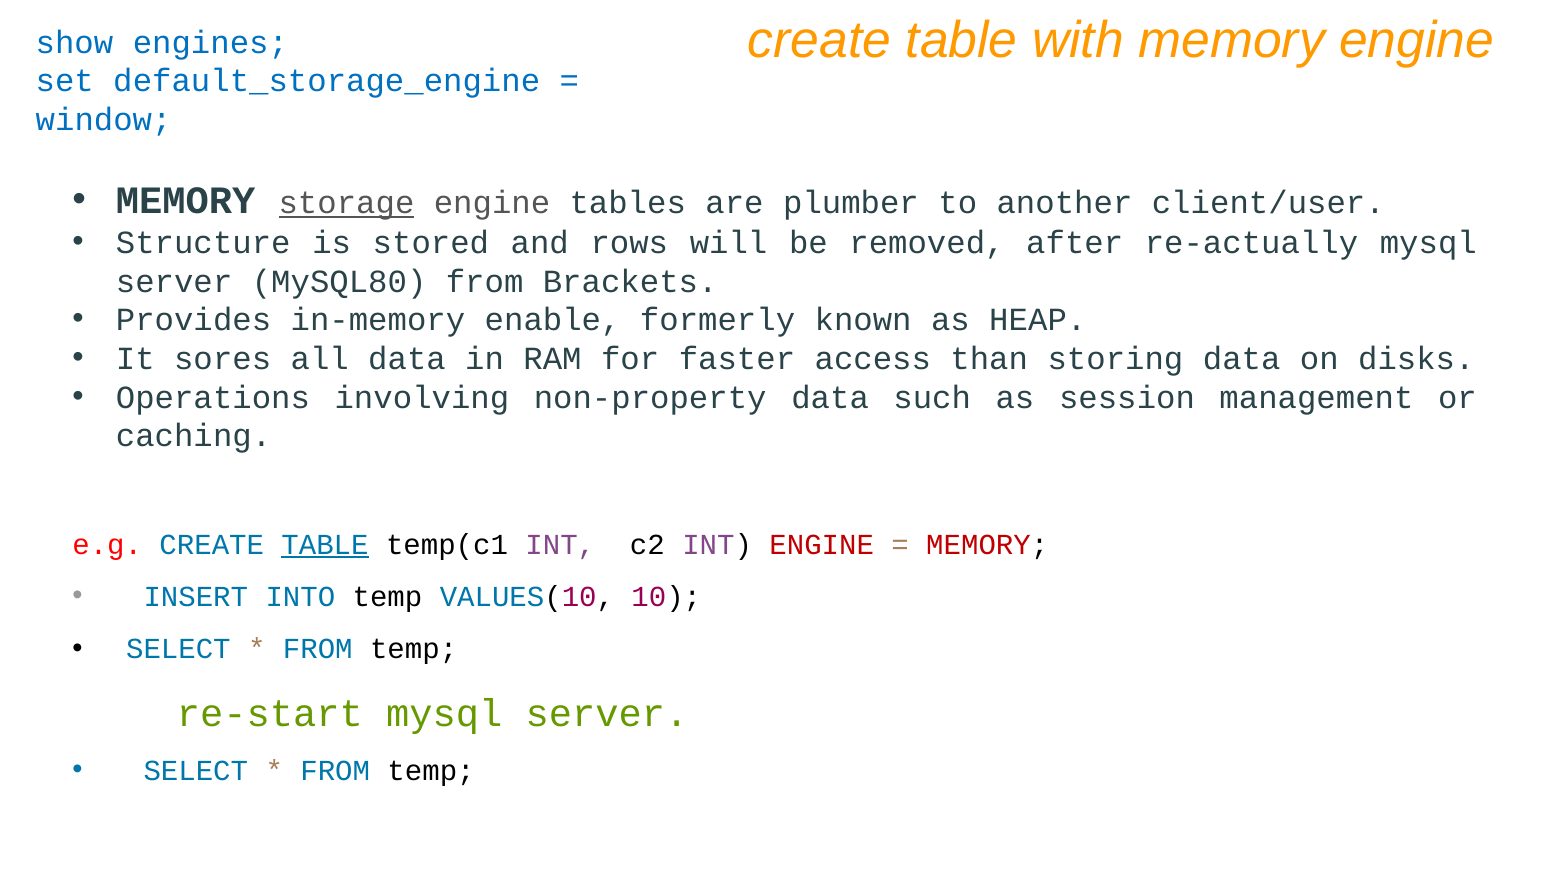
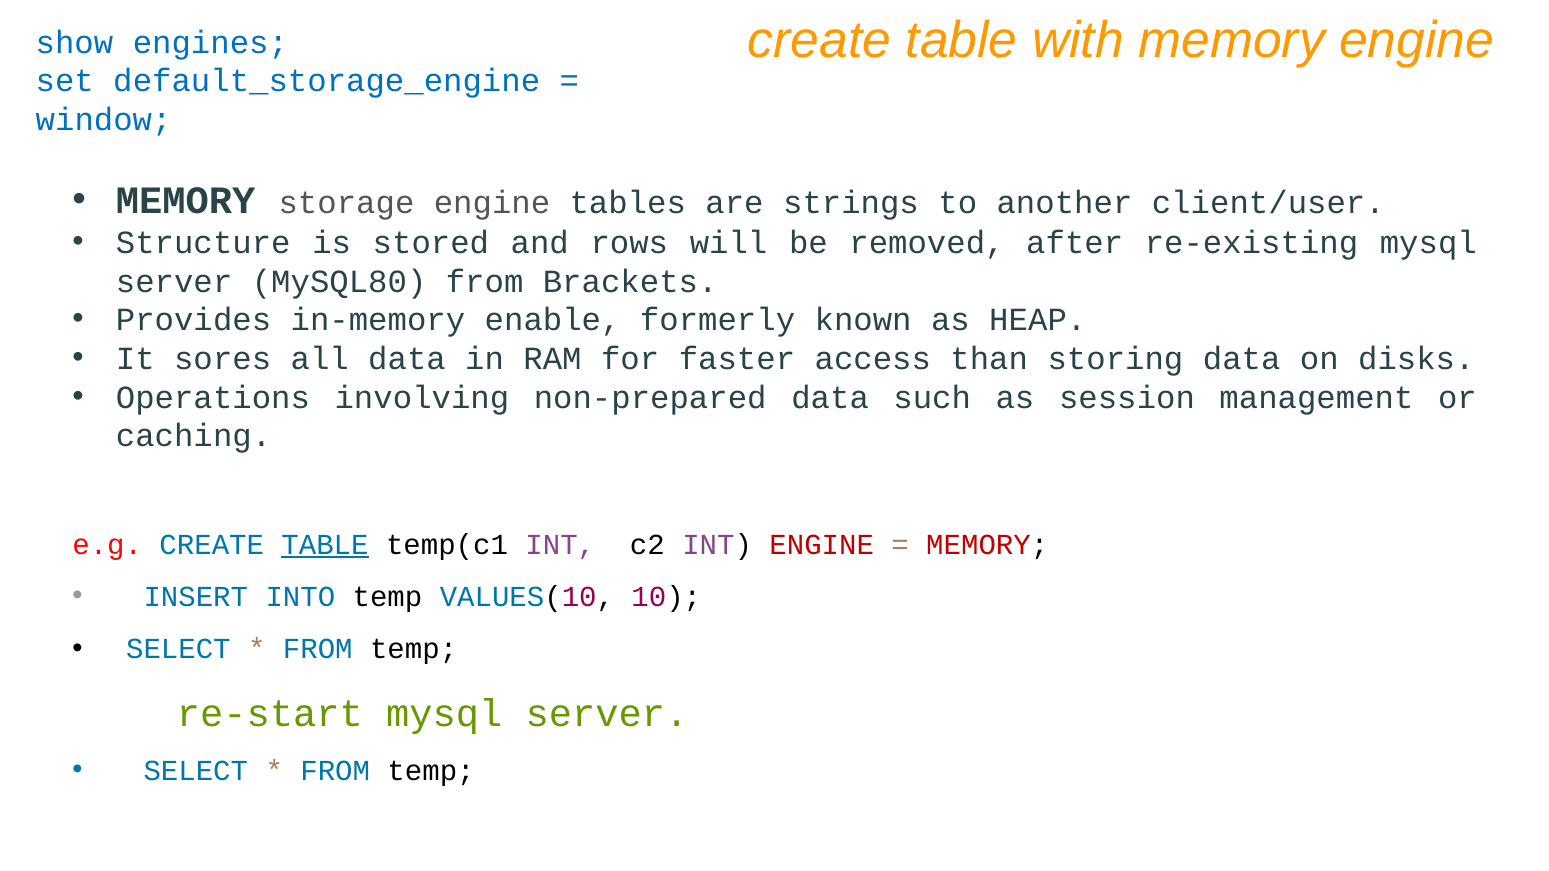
storage underline: present -> none
plumber: plumber -> strings
re-actually: re-actually -> re-existing
non-property: non-property -> non-prepared
